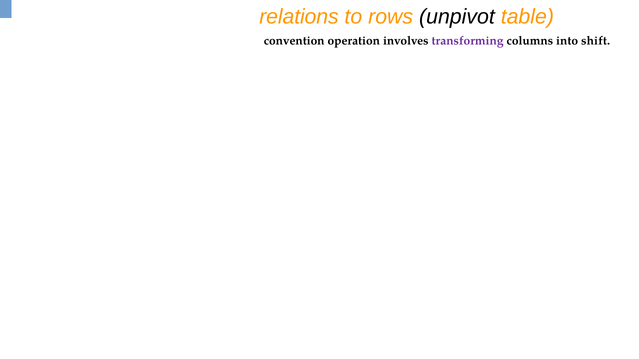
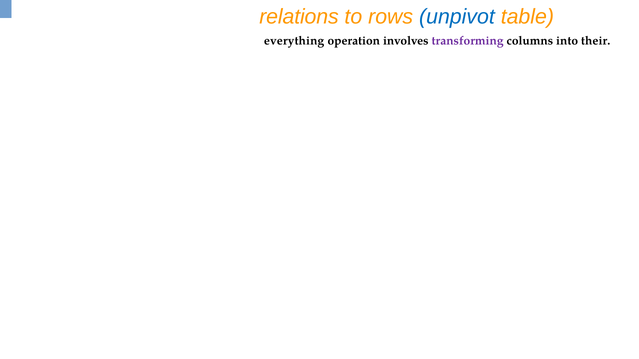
unpivot colour: black -> blue
convention: convention -> everything
shift: shift -> their
